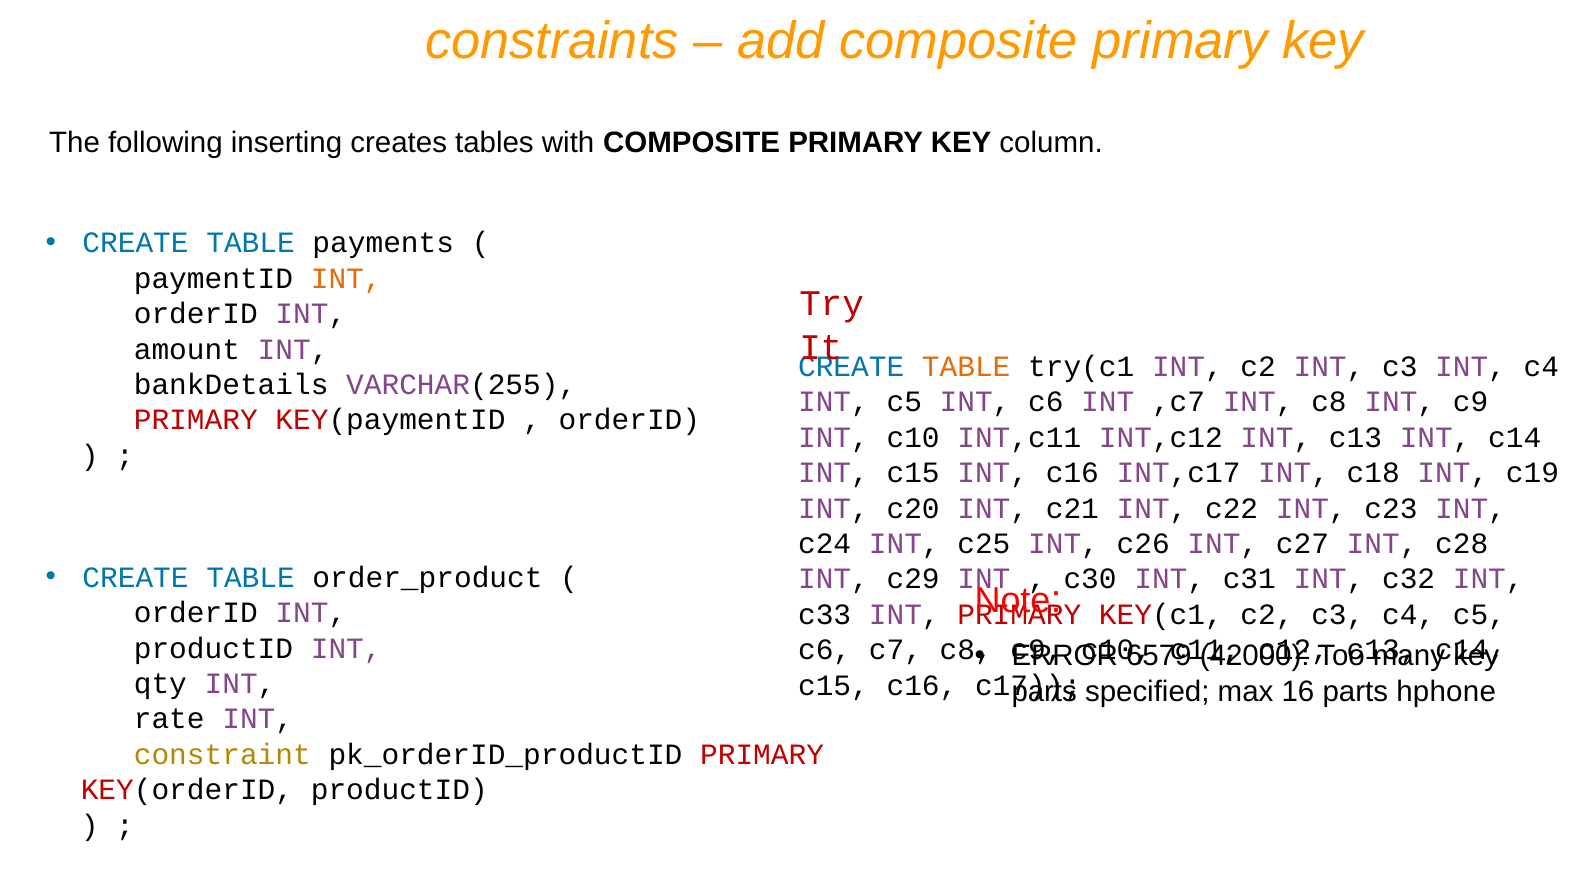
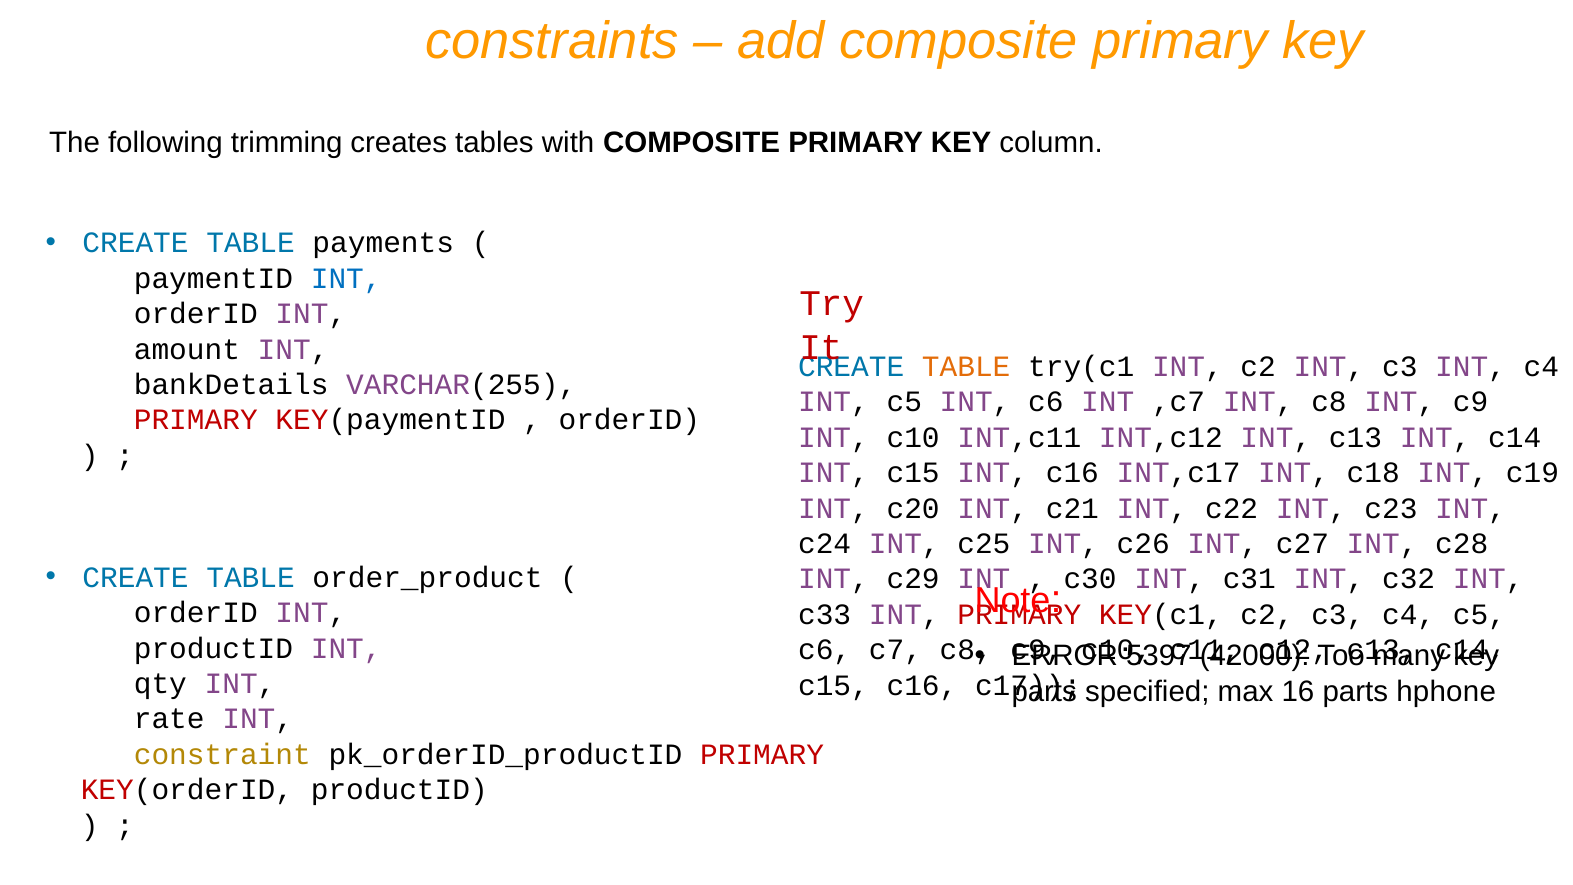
inserting: inserting -> trimming
INT at (346, 278) colour: orange -> blue
6579: 6579 -> 5397
